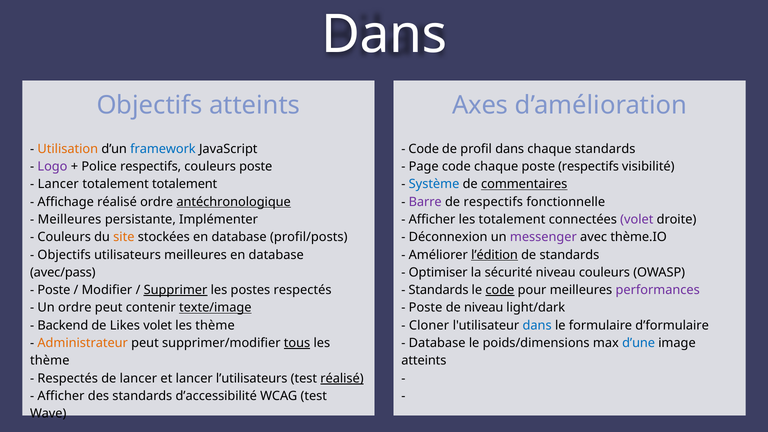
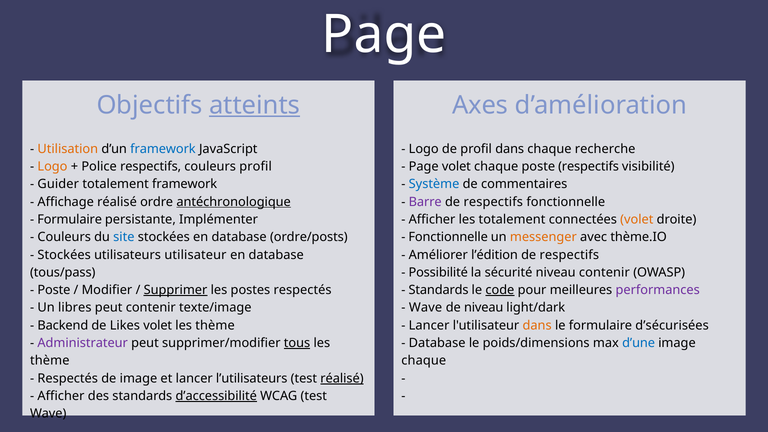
Dans at (384, 35): Dans -> Page
atteints at (255, 105) underline: none -> present
Code at (424, 149): Code -> Logo
chaque standards: standards -> recherche
Logo at (52, 167) colour: purple -> orange
couleurs poste: poste -> profil
Page code: code -> volet
Lancer at (58, 184): Lancer -> Guider
totalement totalement: totalement -> framework
commentaires underline: present -> none
Meilleures at (70, 219): Meilleures -> Formulaire
volet at (637, 219) colour: purple -> orange
site colour: orange -> blue
profil/posts: profil/posts -> ordre/posts
Déconnexion at (448, 237): Déconnexion -> Fonctionnelle
messenger colour: purple -> orange
Objectifs at (64, 255): Objectifs -> Stockées
utilisateurs meilleures: meilleures -> utilisateur
l’édition underline: present -> none
standards at (569, 255): standards -> respectifs
avec/pass: avec/pass -> tous/pass
Optimiser: Optimiser -> Possibilité
niveau couleurs: couleurs -> contenir
Un ordre: ordre -> libres
texte/image underline: present -> none
Poste at (426, 308): Poste -> Wave
Cloner at (429, 325): Cloner -> Lancer
dans at (537, 325) colour: blue -> orange
d’formulaire: d’formulaire -> d’sécurisées
Administrateur colour: orange -> purple
atteints at (424, 361): atteints -> chaque
de lancer: lancer -> image
d’accessibilité underline: none -> present
